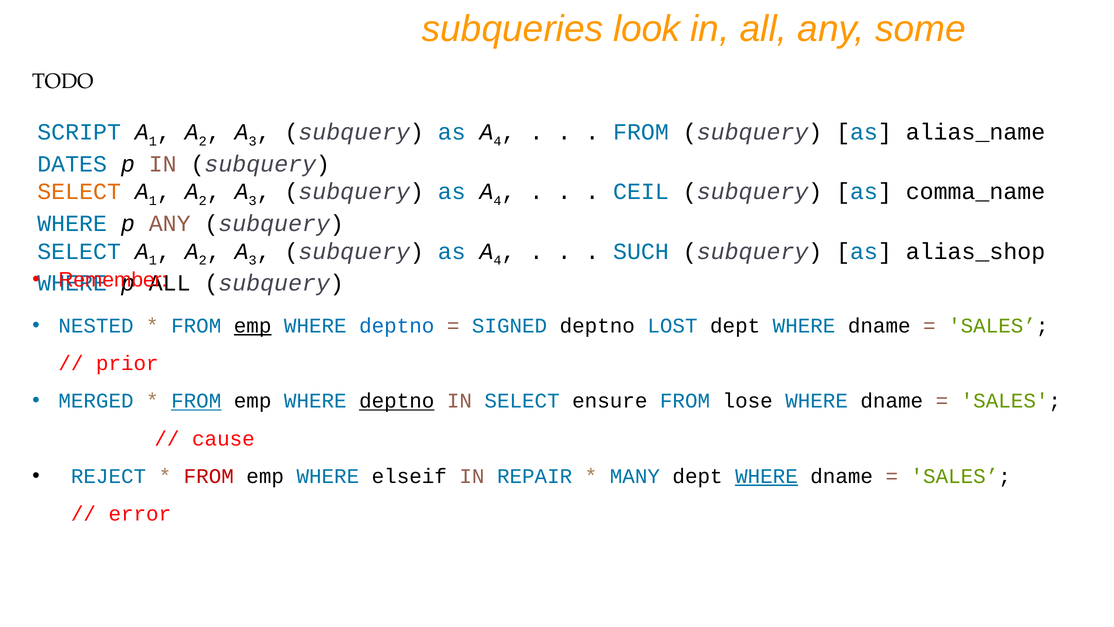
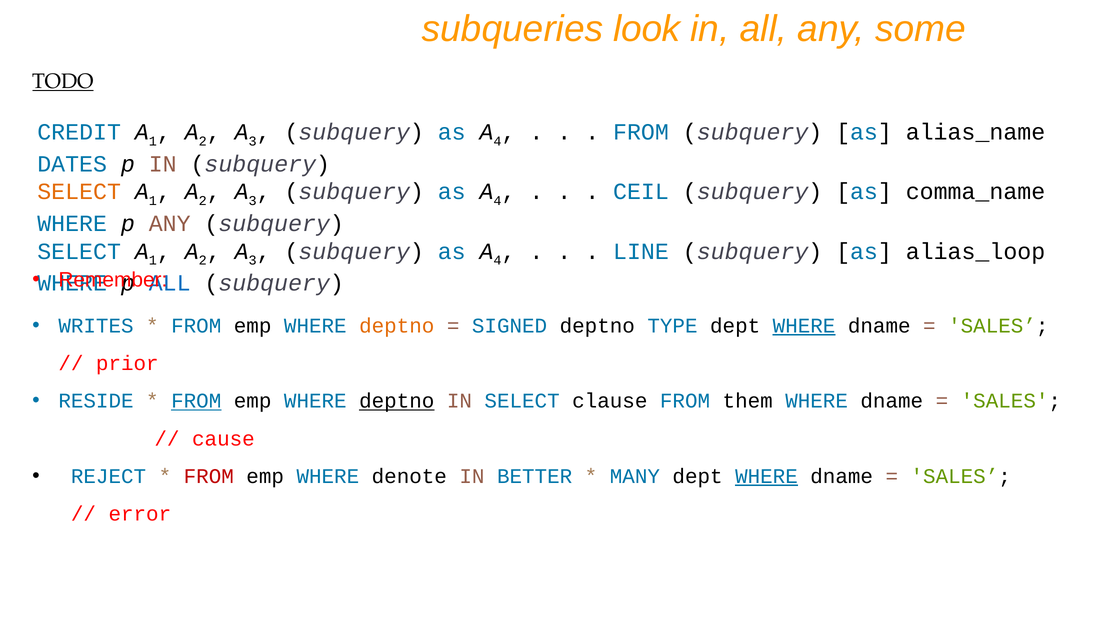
TODO underline: none -> present
SCRIPT: SCRIPT -> CREDIT
SUCH: SUCH -> LINE
alias_shop: alias_shop -> alias_loop
ALL at (170, 283) colour: black -> blue
NESTED: NESTED -> WRITES
emp at (253, 326) underline: present -> none
deptno at (397, 326) colour: blue -> orange
LOST: LOST -> TYPE
WHERE at (804, 326) underline: none -> present
MERGED: MERGED -> RESIDE
ensure: ensure -> clause
lose: lose -> them
elseif: elseif -> denote
REPAIR: REPAIR -> BETTER
